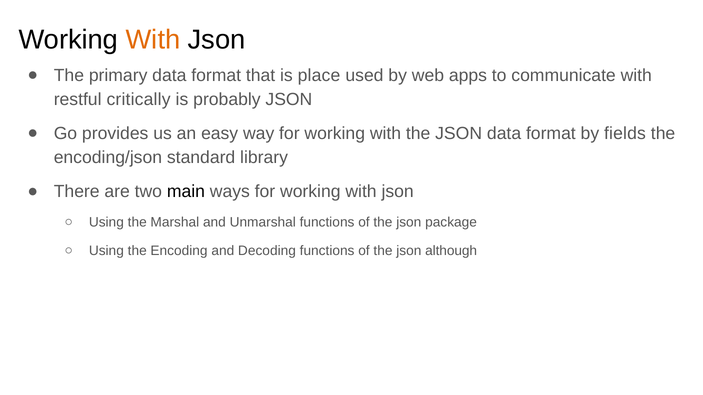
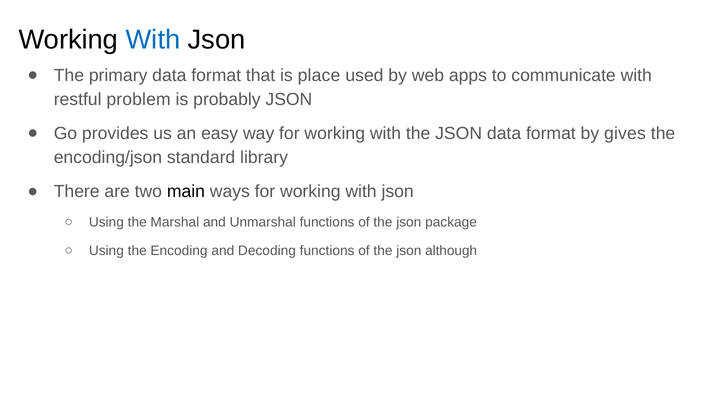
With at (153, 40) colour: orange -> blue
critically: critically -> problem
fields: fields -> gives
